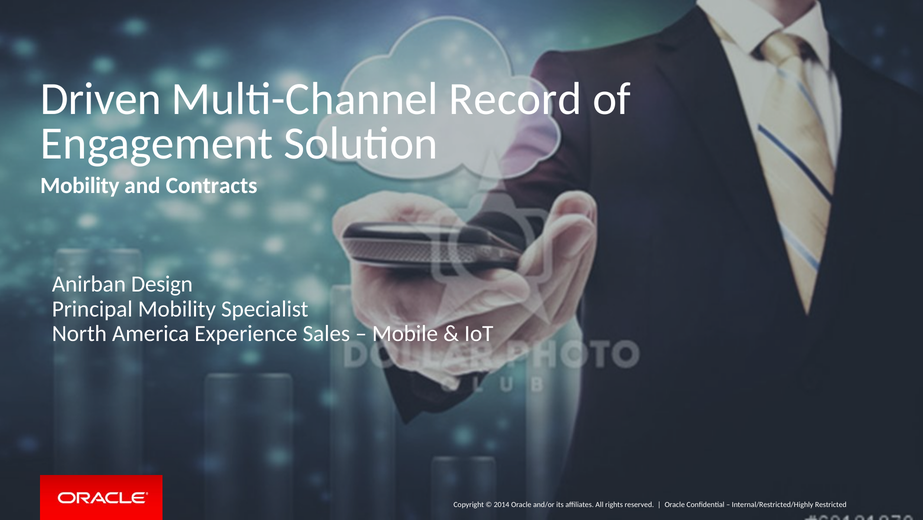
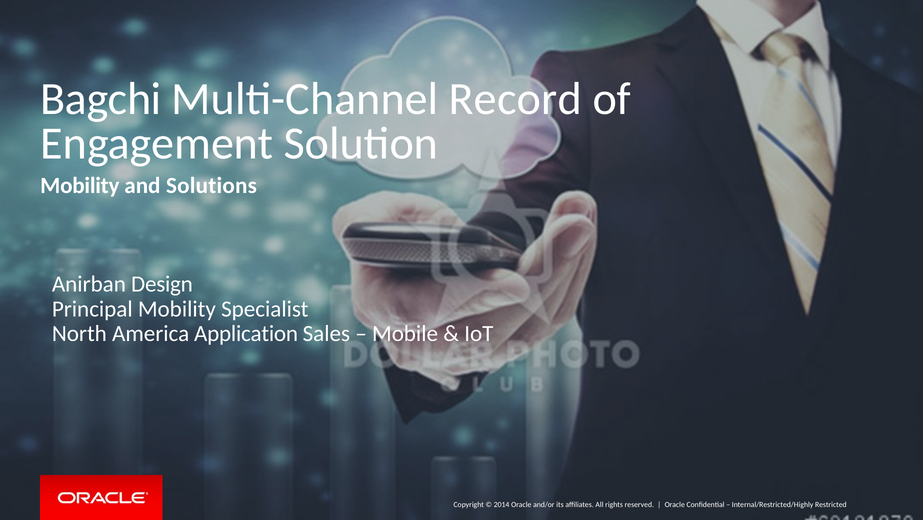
Driven: Driven -> Bagchi
Contracts: Contracts -> Solutions
Experience: Experience -> Application
